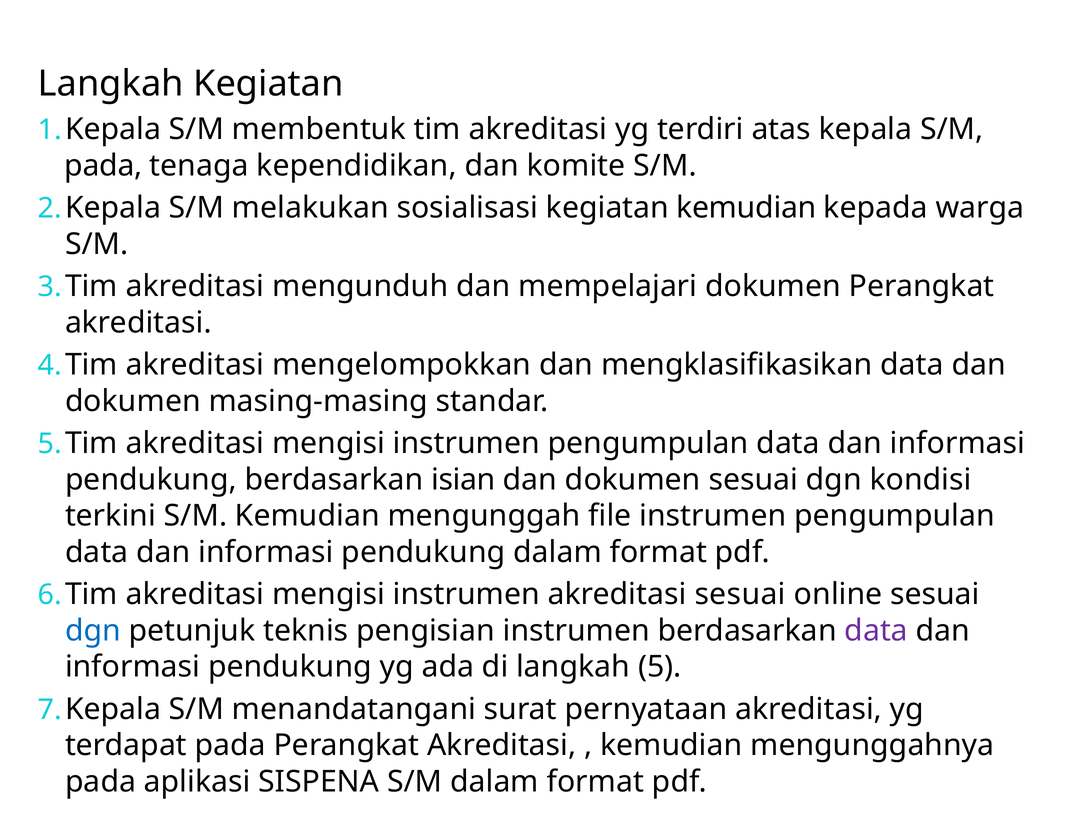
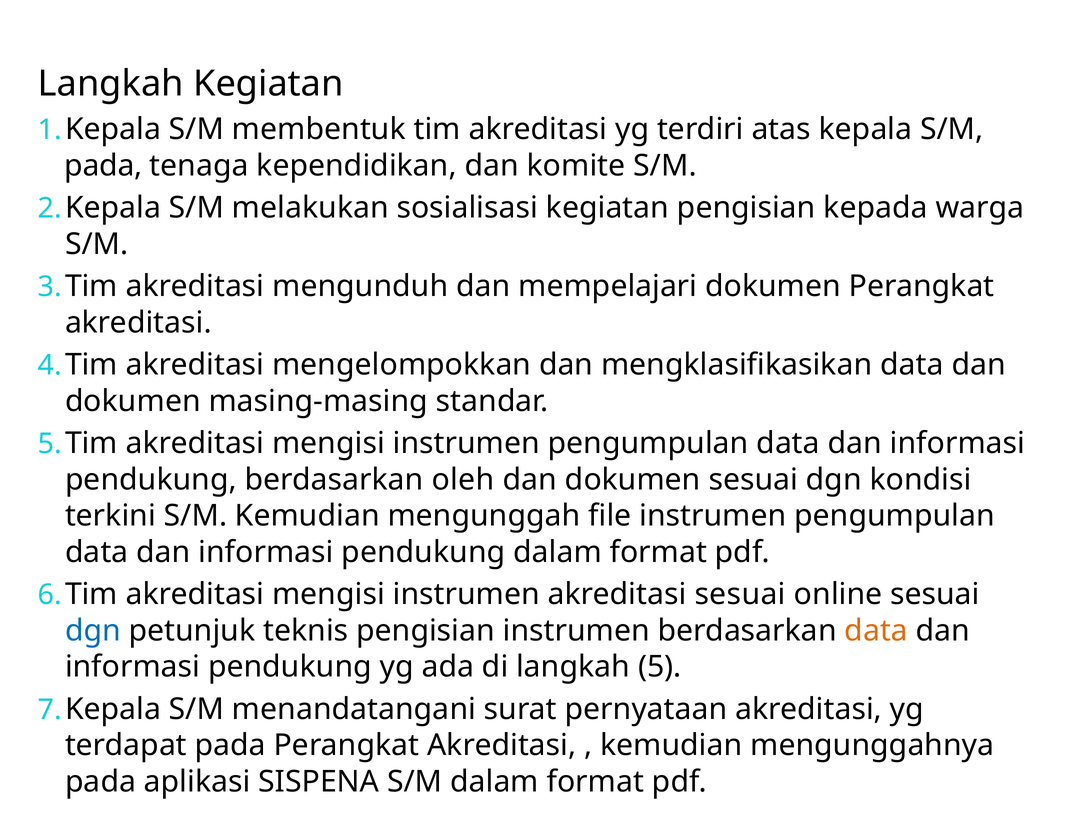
kegiatan kemudian: kemudian -> pengisian
isian: isian -> oleh
data at (876, 631) colour: purple -> orange
